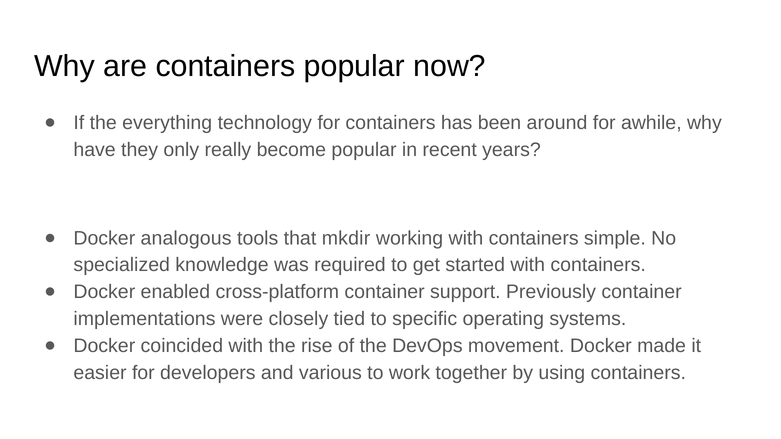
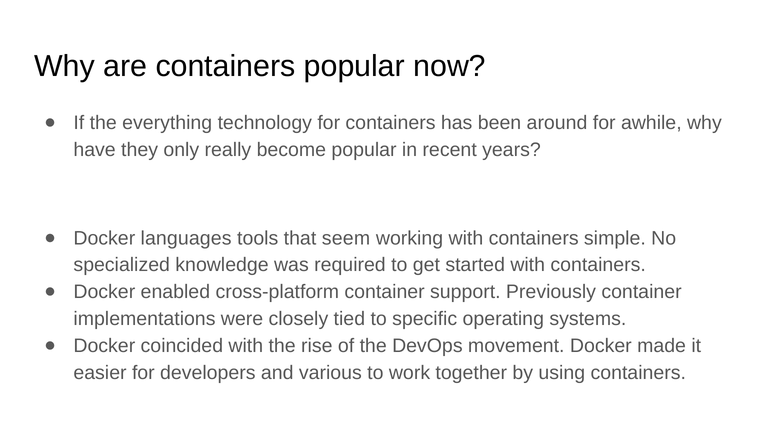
analogous: analogous -> languages
mkdir: mkdir -> seem
